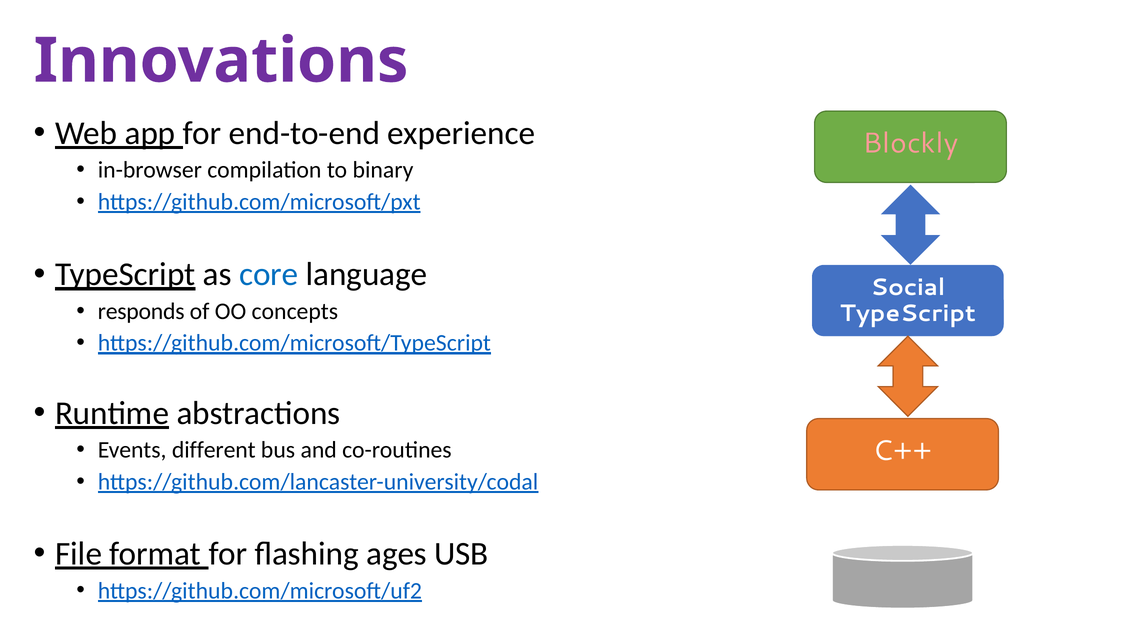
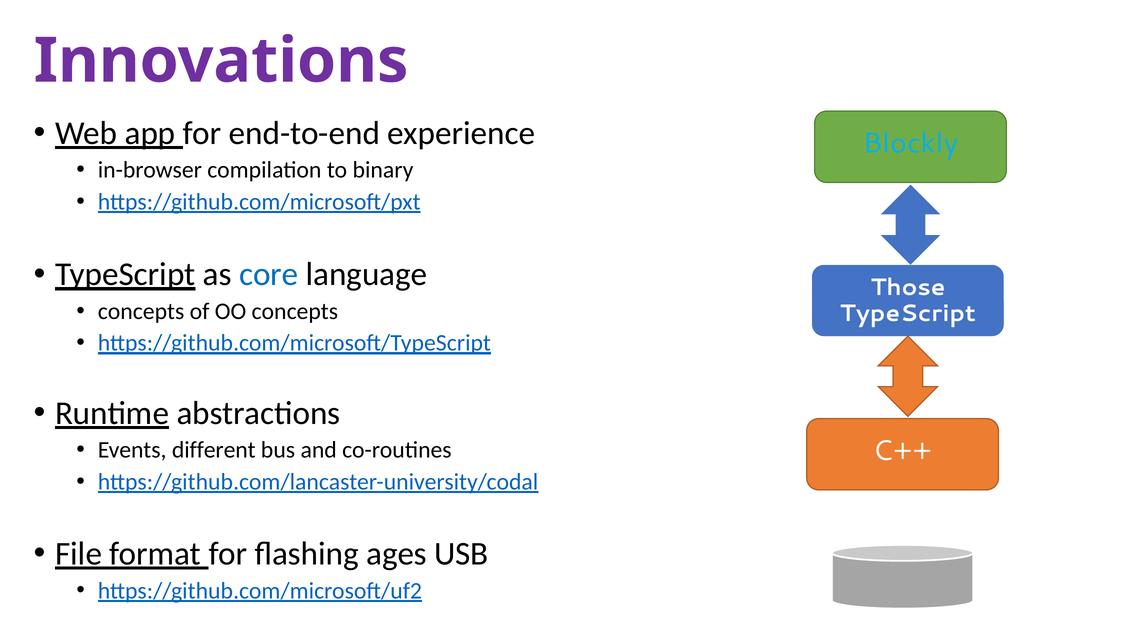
Blockly colour: pink -> light blue
Social: Social -> Those
responds at (141, 311): responds -> concepts
